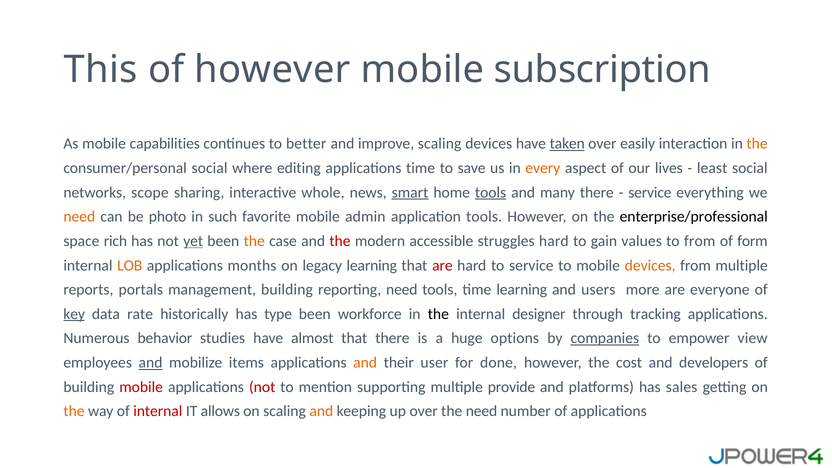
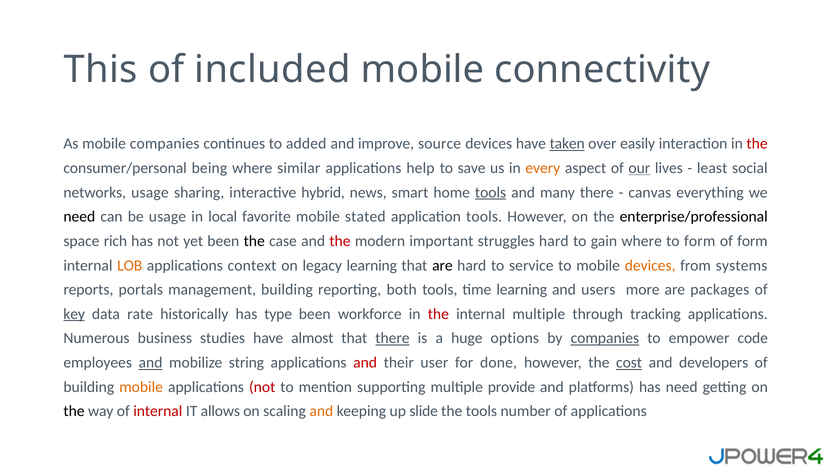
of however: however -> included
subscription: subscription -> connectivity
mobile capabilities: capabilities -> companies
better: better -> added
improve scaling: scaling -> source
the at (757, 144) colour: orange -> red
consumer/personal social: social -> being
editing: editing -> similar
applications time: time -> help
our underline: none -> present
networks scope: scope -> usage
whole: whole -> hybrid
smart underline: present -> none
service at (650, 192): service -> canvas
need at (79, 217) colour: orange -> black
be photo: photo -> usage
such: such -> local
admin: admin -> stated
yet underline: present -> none
the at (254, 241) colour: orange -> black
accessible: accessible -> important
gain values: values -> where
to from: from -> form
months: months -> context
are at (442, 265) colour: red -> black
from multiple: multiple -> systems
reporting need: need -> both
everyone: everyone -> packages
the at (438, 314) colour: black -> red
internal designer: designer -> multiple
behavior: behavior -> business
there at (392, 338) underline: none -> present
view: view -> code
items: items -> string
and at (365, 363) colour: orange -> red
cost underline: none -> present
mobile at (141, 387) colour: red -> orange
has sales: sales -> need
the at (74, 411) colour: orange -> black
up over: over -> slide
the need: need -> tools
